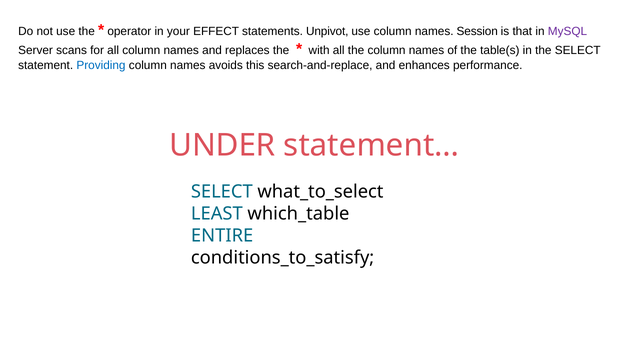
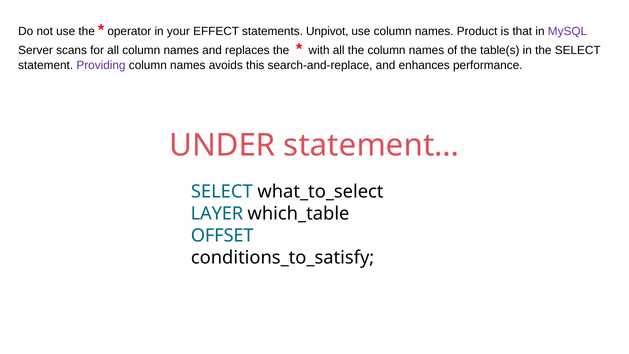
Session: Session -> Product
Providing colour: blue -> purple
LEAST: LEAST -> LAYER
ENTIRE: ENTIRE -> OFFSET
